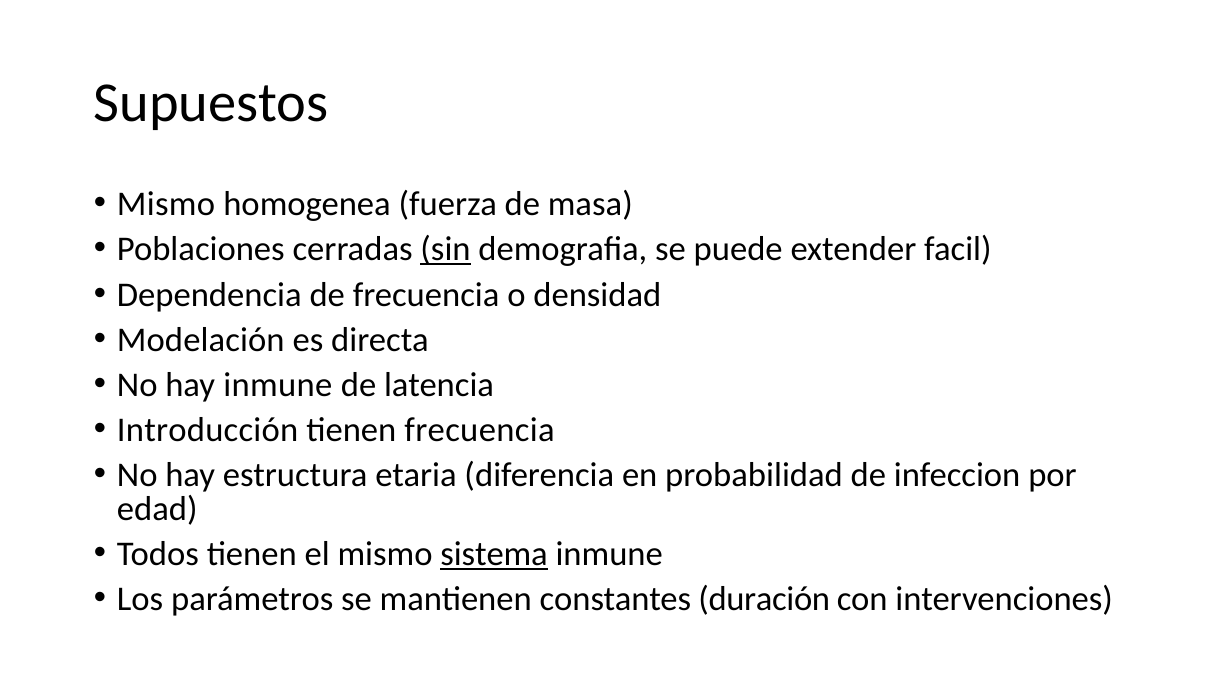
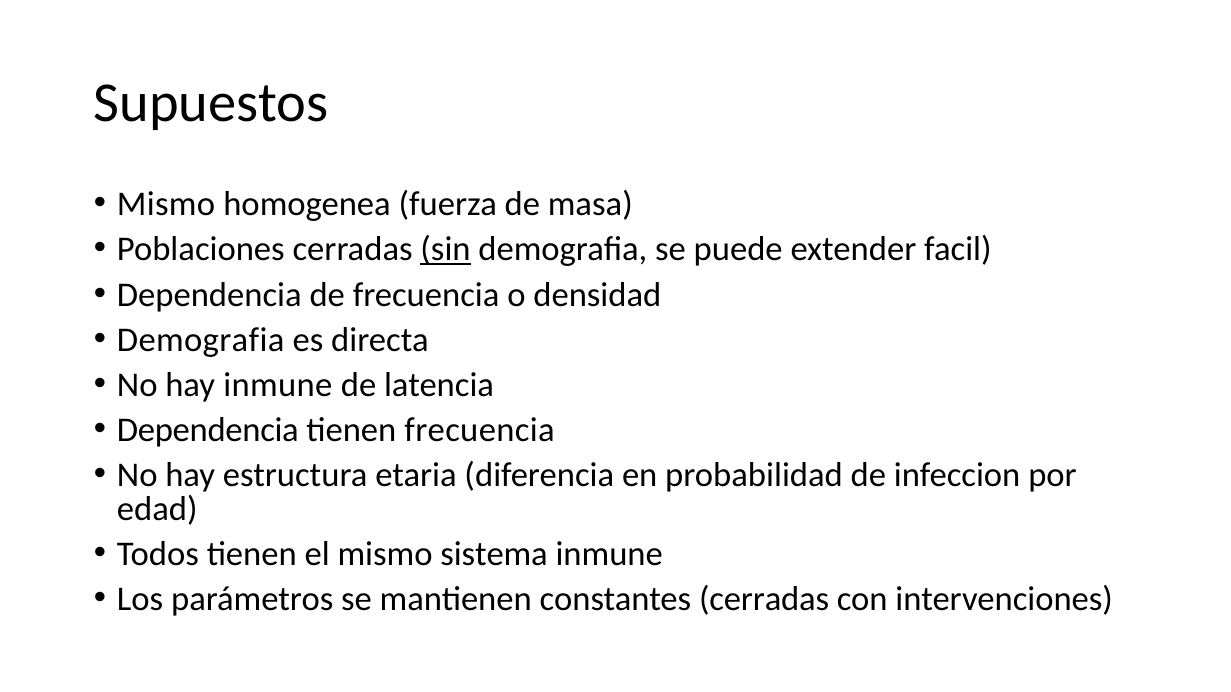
Modelación at (201, 340): Modelación -> Demografia
Introducción at (208, 431): Introducción -> Dependencia
sistema underline: present -> none
constantes duración: duración -> cerradas
